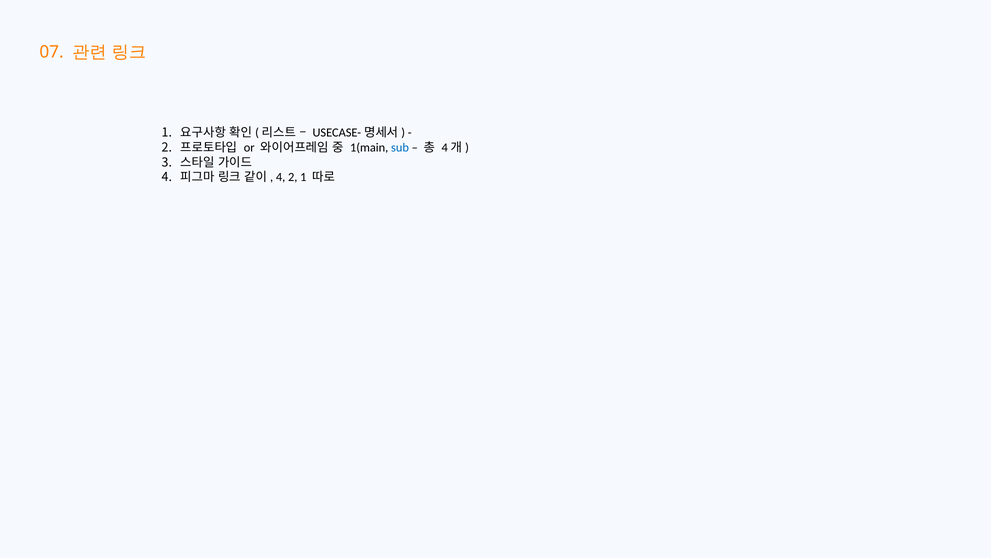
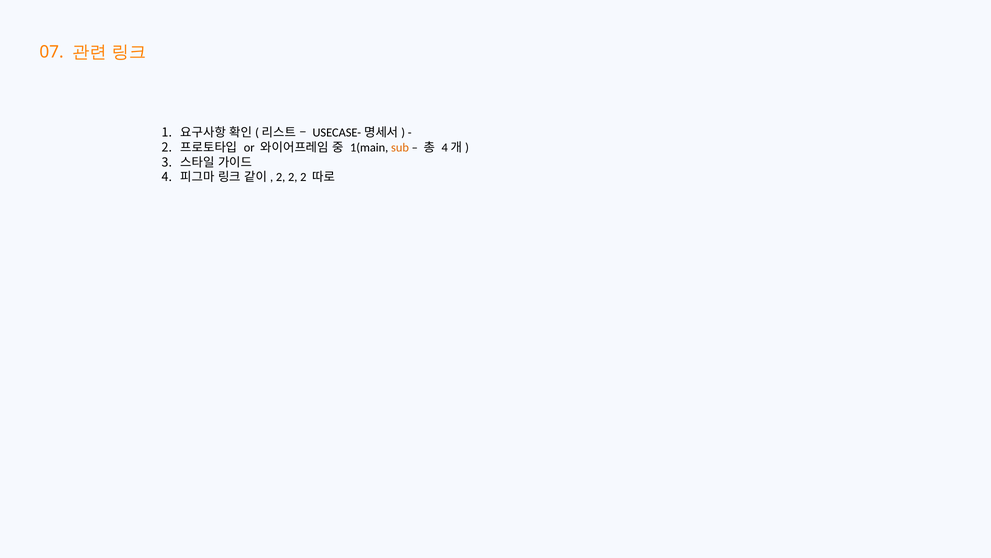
sub colour: blue -> orange
4 at (281, 177): 4 -> 2
1 at (303, 177): 1 -> 2
